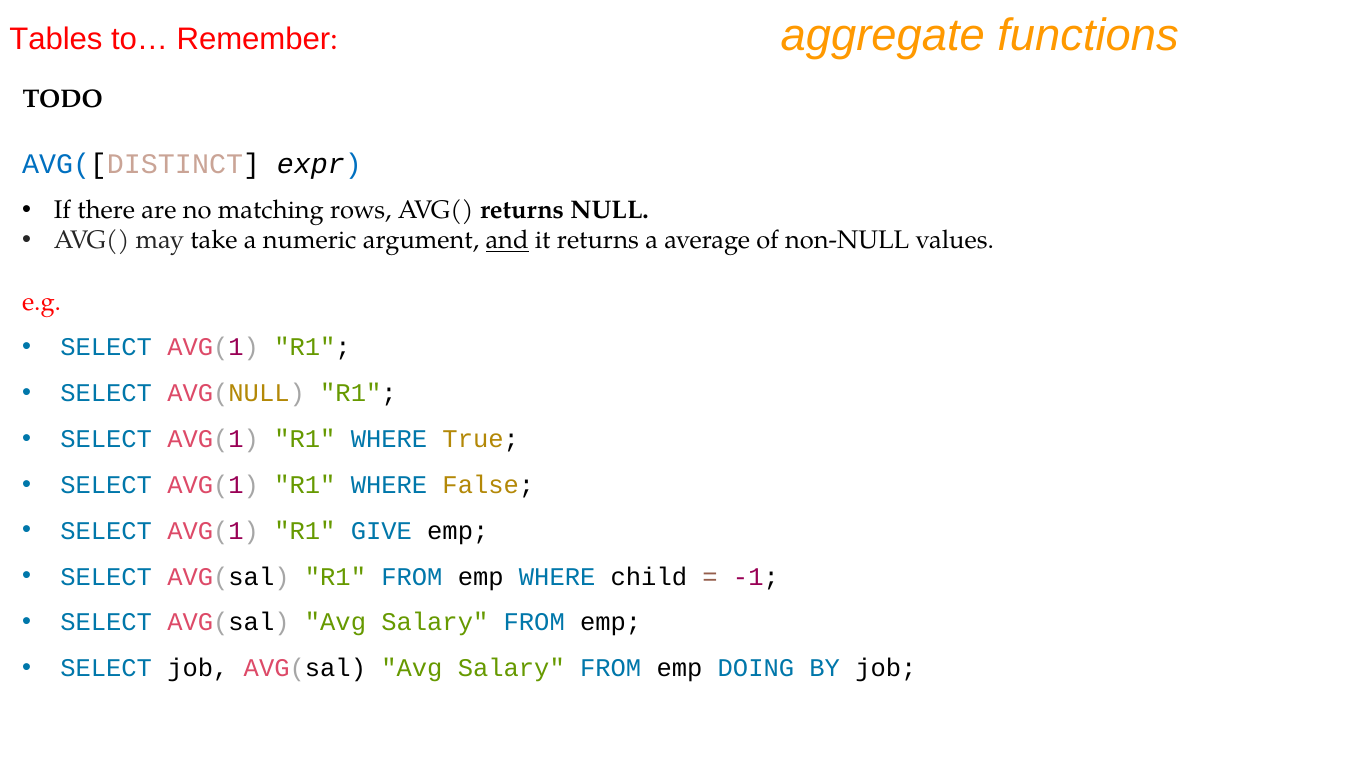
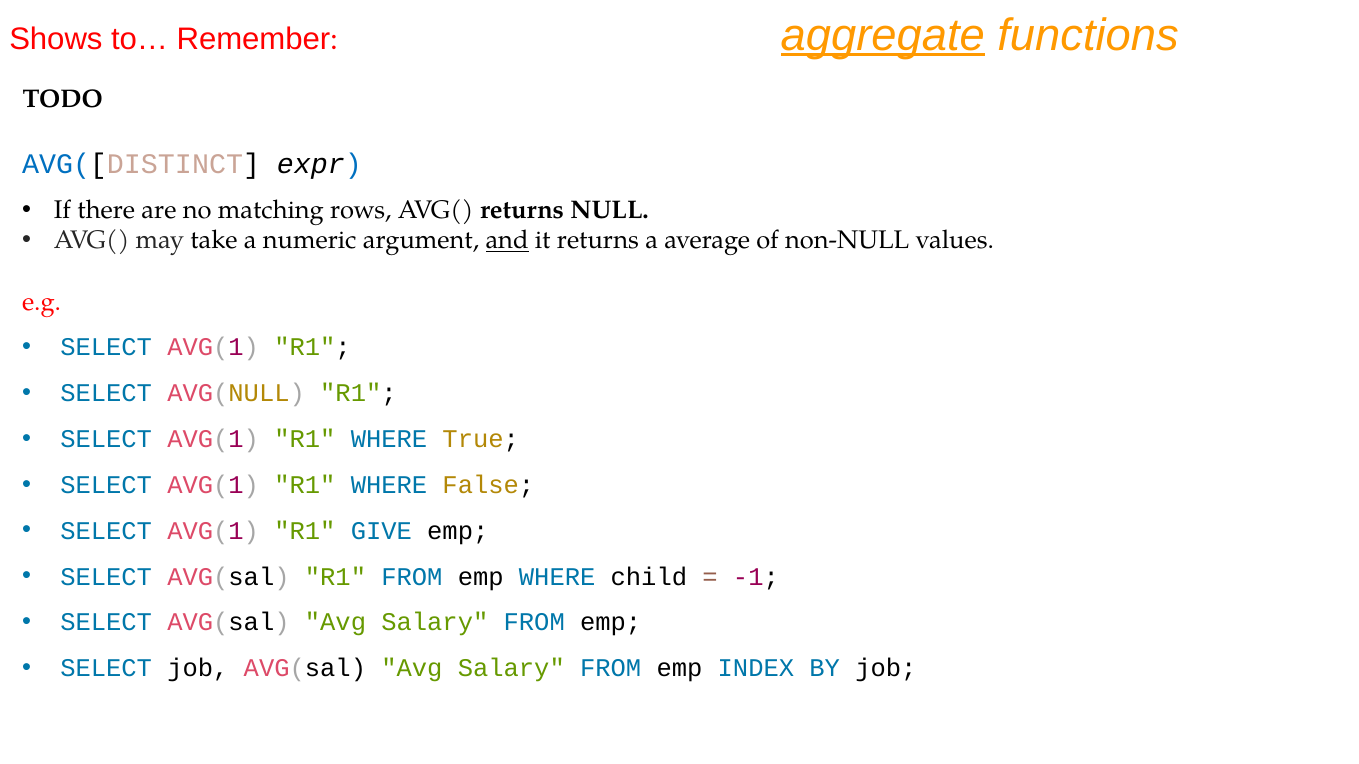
Tables: Tables -> Shows
aggregate underline: none -> present
DOING: DOING -> INDEX
